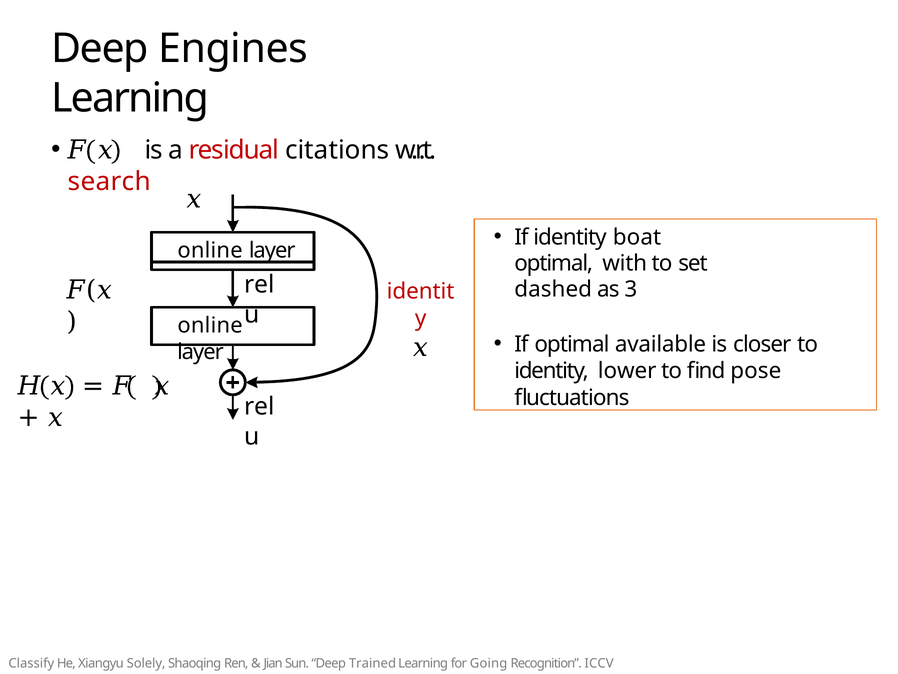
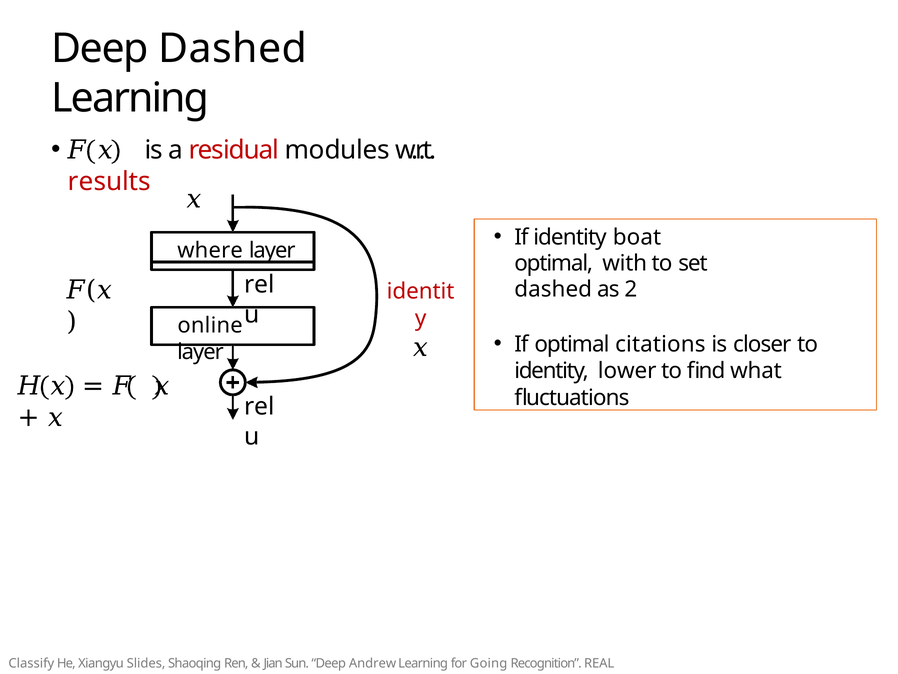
Deep Engines: Engines -> Dashed
citations: citations -> modules
search: search -> results
online at (210, 250): online -> where
3: 3 -> 2
available: available -> citations
pose: pose -> what
Solely: Solely -> Slides
Trained: Trained -> Andrew
ICCV: ICCV -> REAL
